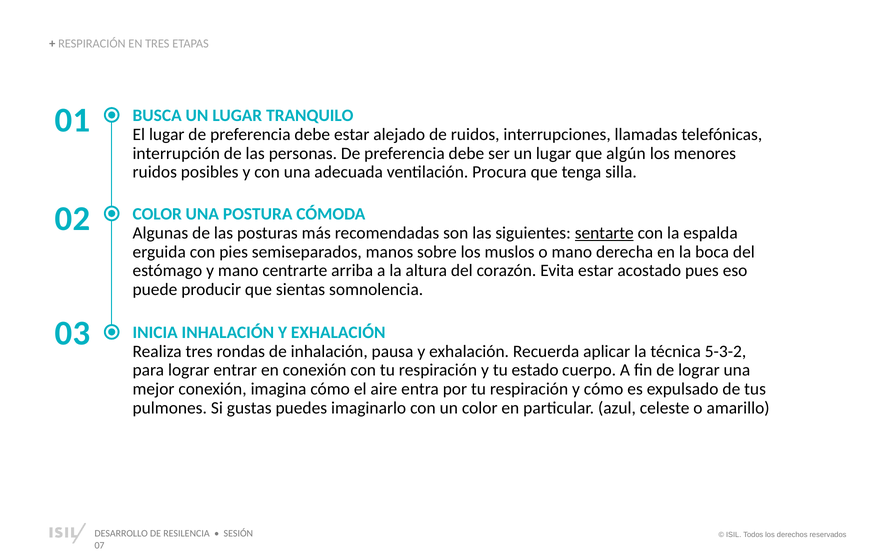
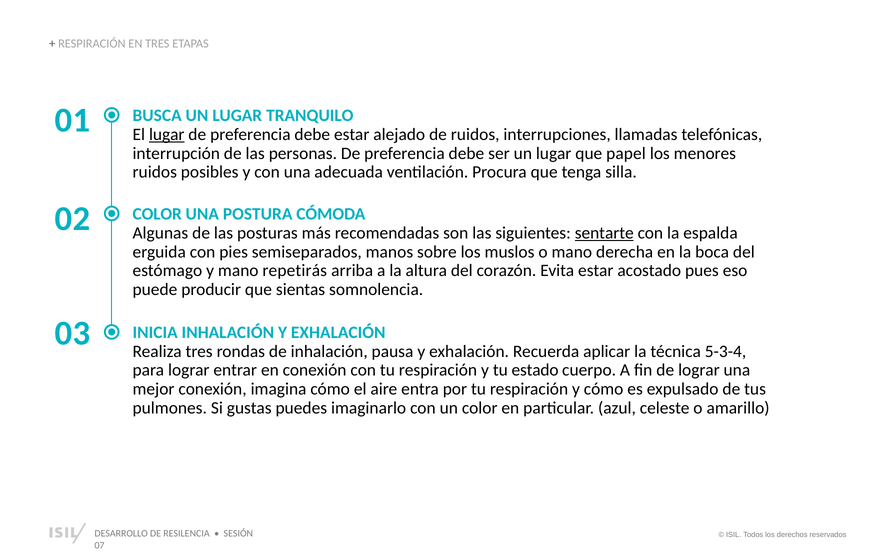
lugar at (167, 134) underline: none -> present
algún: algún -> papel
centrarte: centrarte -> repetirás
5-3-2: 5-3-2 -> 5-3-4
